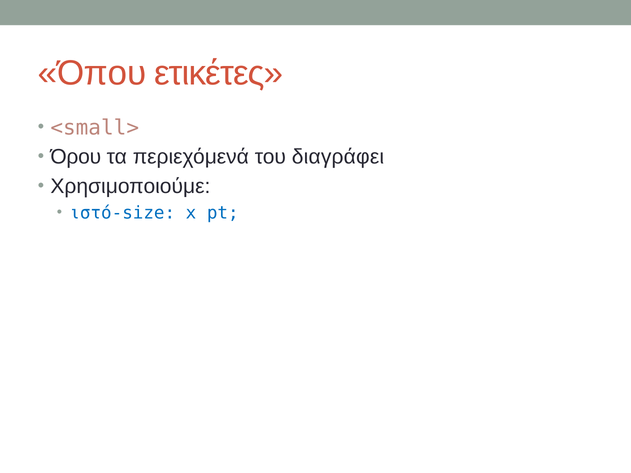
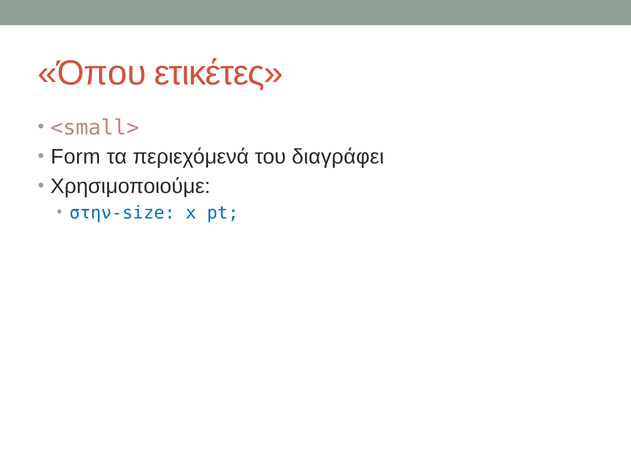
Όρου: Όρου -> Form
ιστό-size: ιστό-size -> στην-size
